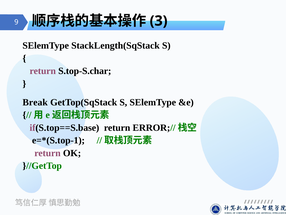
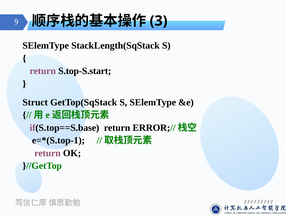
S.top-S.char: S.top-S.char -> S.top-S.start
Break: Break -> Struct
